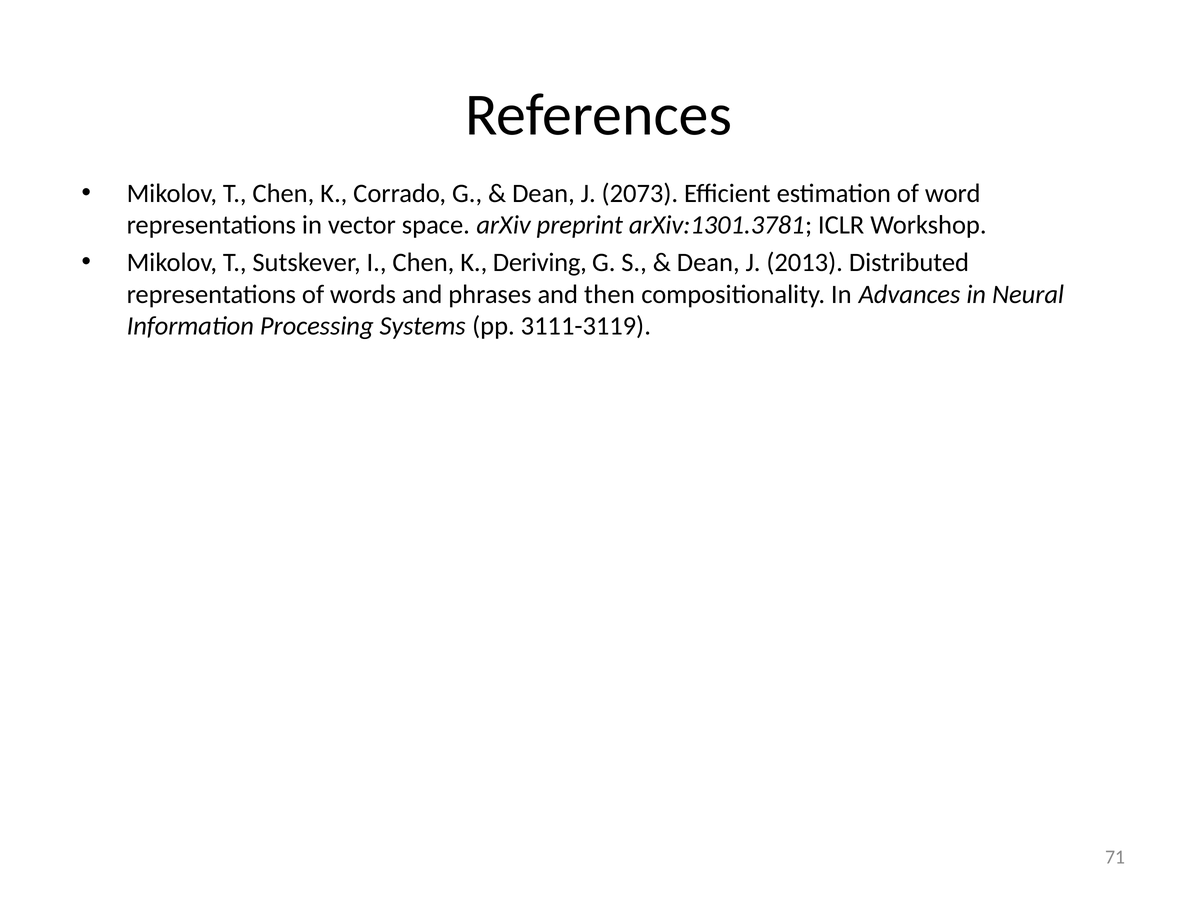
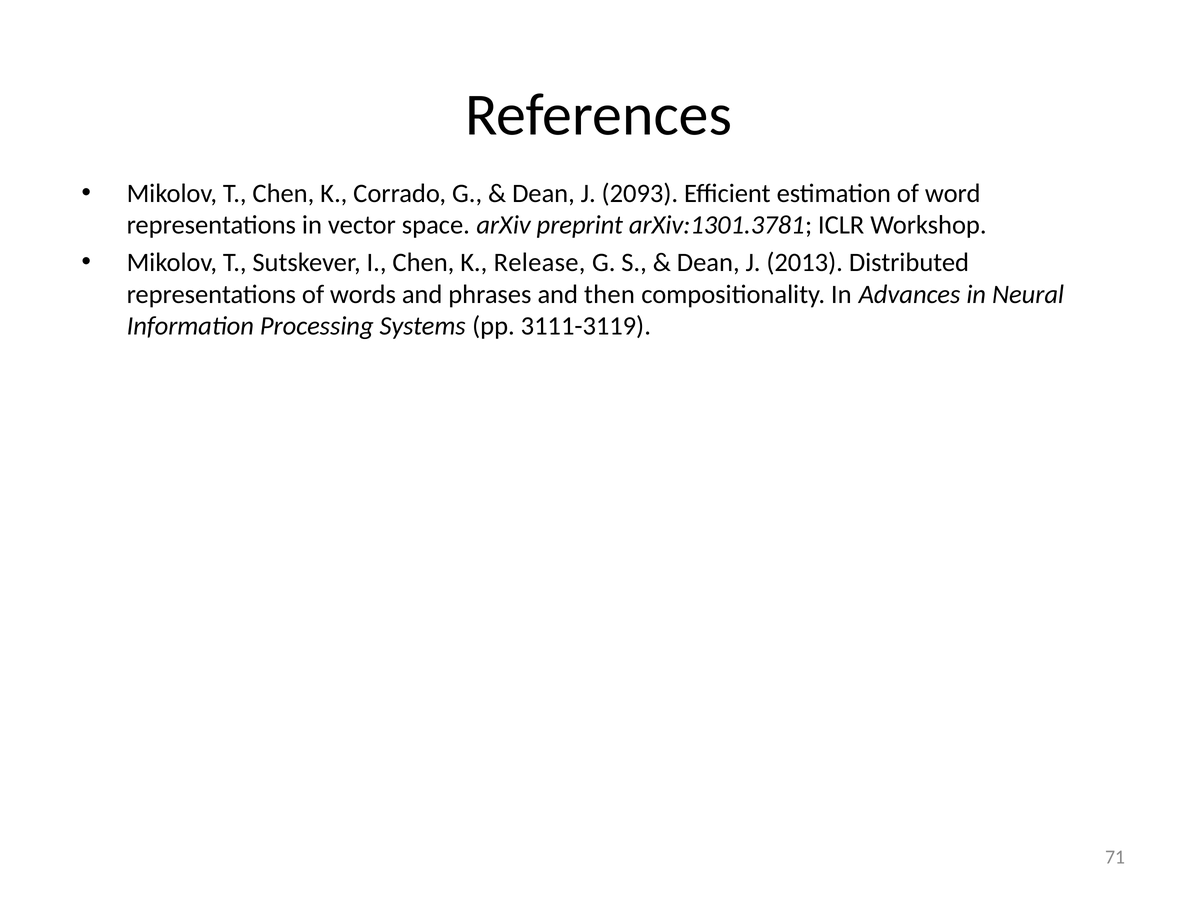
2073: 2073 -> 2093
Deriving: Deriving -> Release
